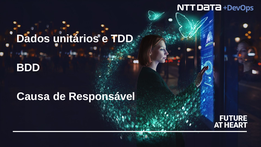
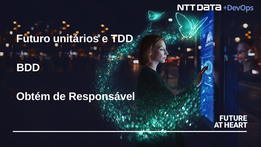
Dados: Dados -> Futuro
Causa: Causa -> Obtém
